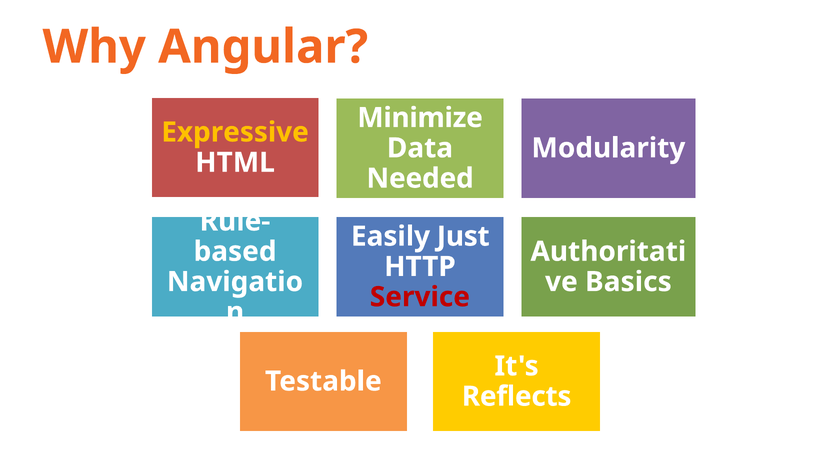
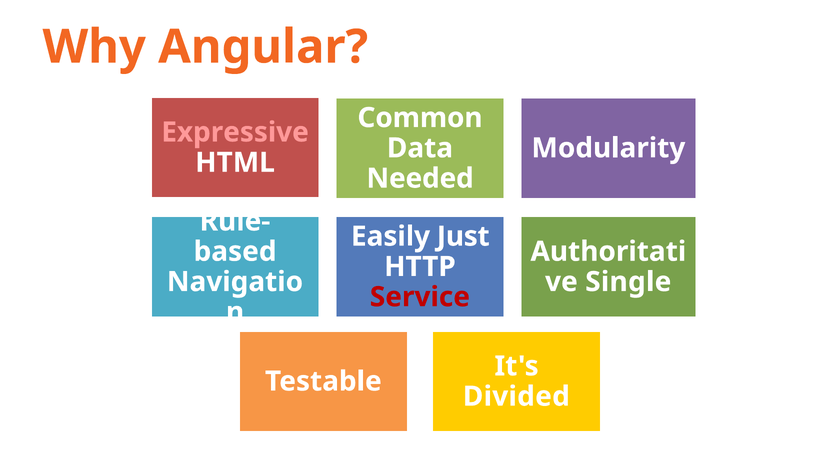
Minimize: Minimize -> Common
Expressive colour: yellow -> pink
Basics: Basics -> Single
Reflects: Reflects -> Divided
